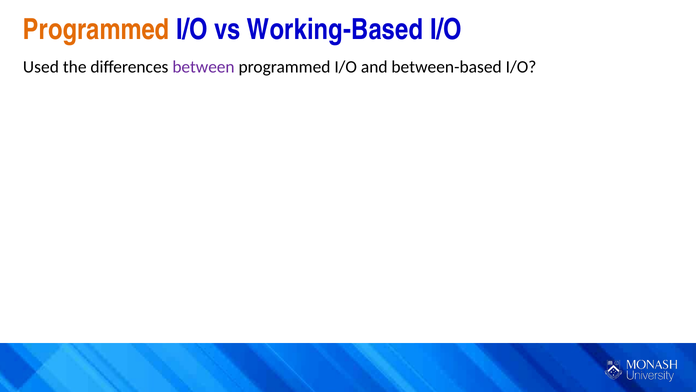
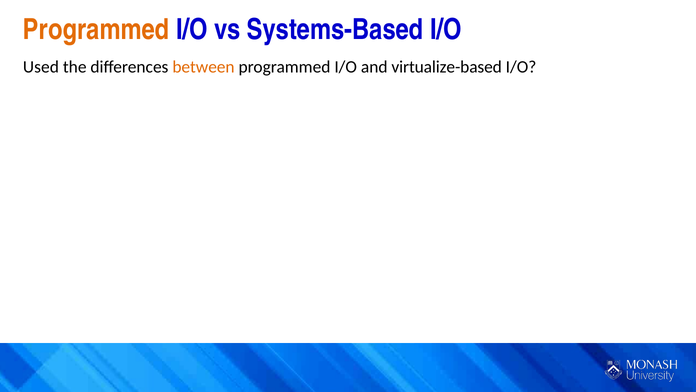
Working-Based: Working-Based -> Systems-Based
between colour: purple -> orange
between-based: between-based -> virtualize-based
